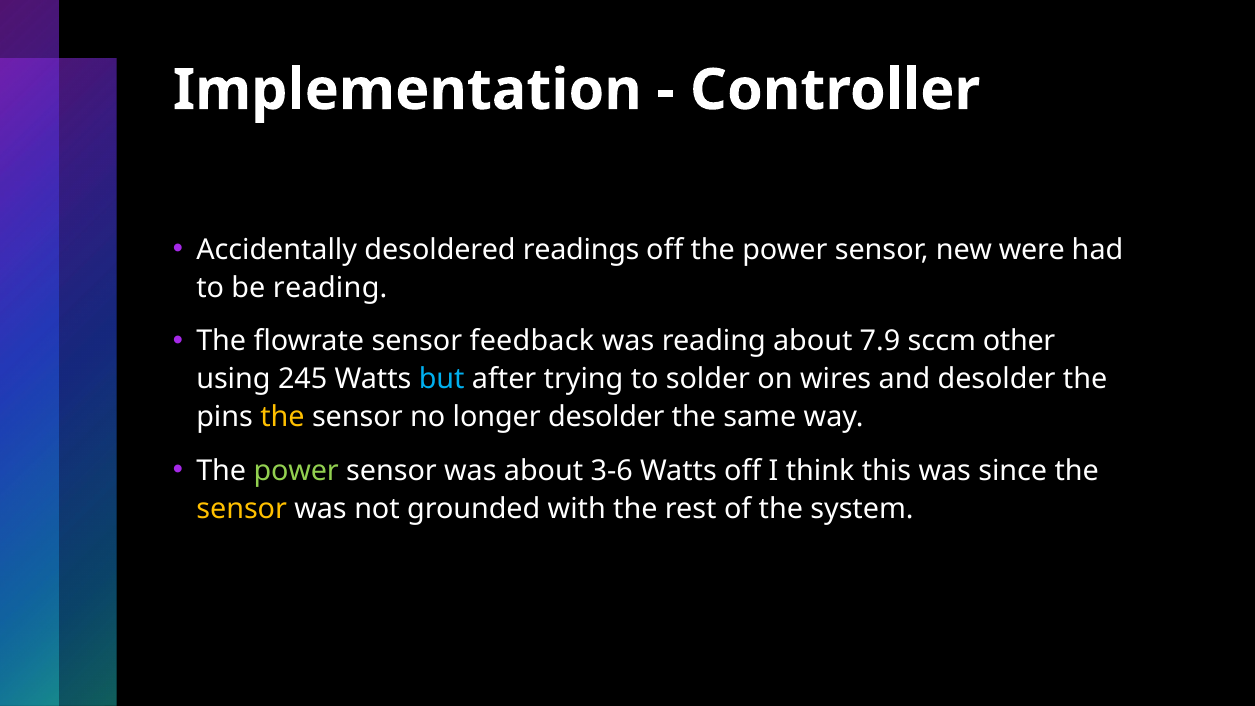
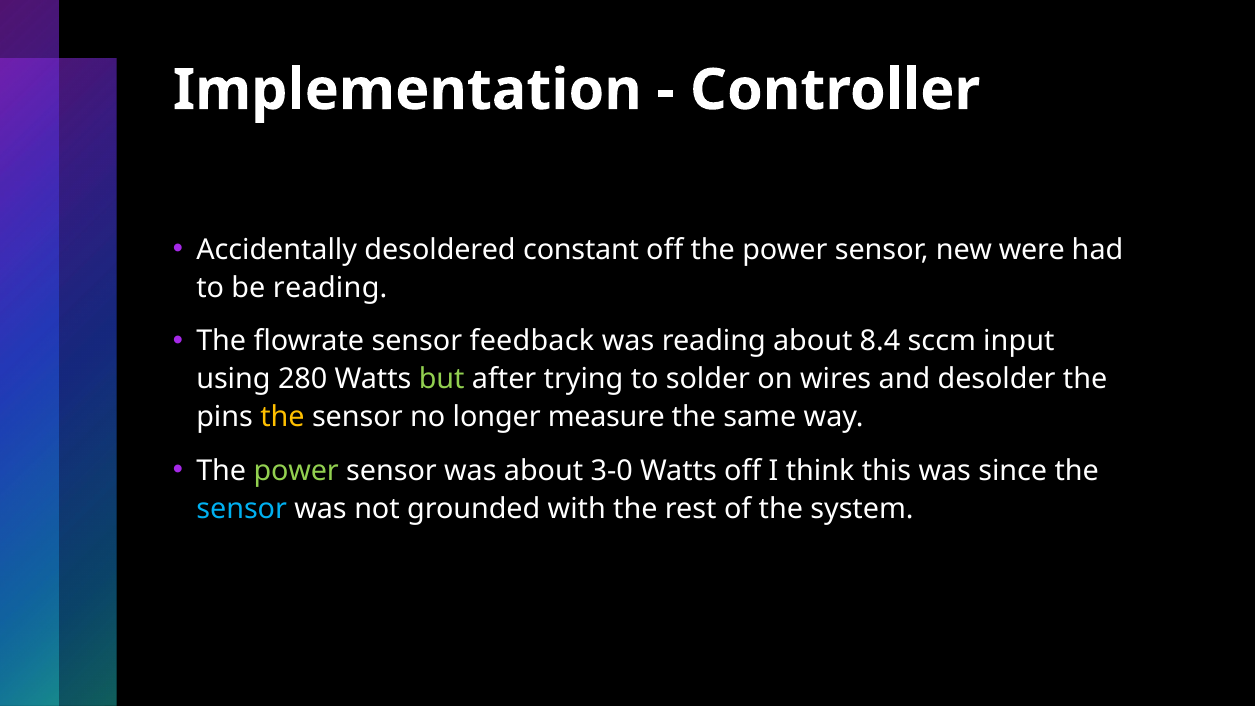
readings: readings -> constant
7.9: 7.9 -> 8.4
other: other -> input
245: 245 -> 280
but colour: light blue -> light green
longer desolder: desolder -> measure
3-6: 3-6 -> 3-0
sensor at (242, 509) colour: yellow -> light blue
